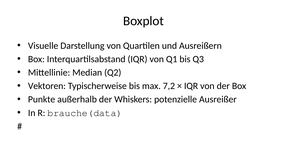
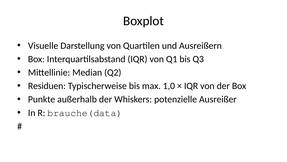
Vektoren: Vektoren -> Residuen
7,2: 7,2 -> 1,0
